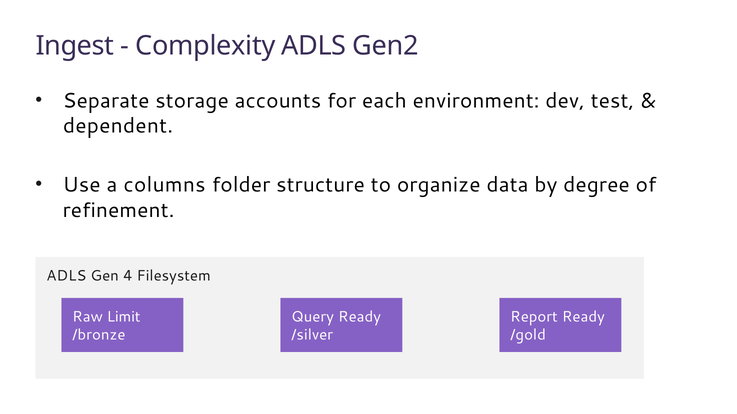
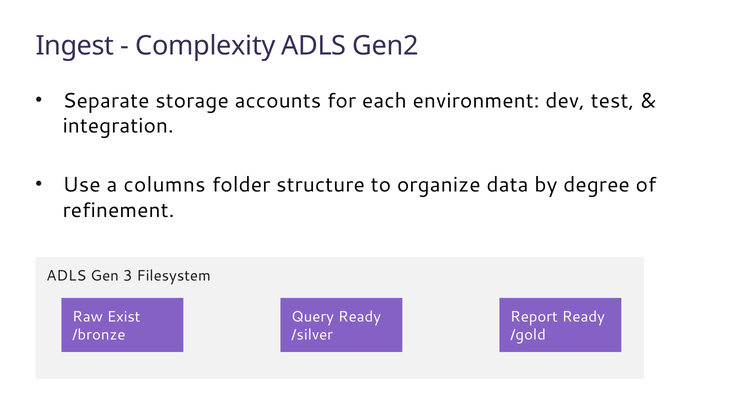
dependent: dependent -> integration
4: 4 -> 3
Limit: Limit -> Exist
